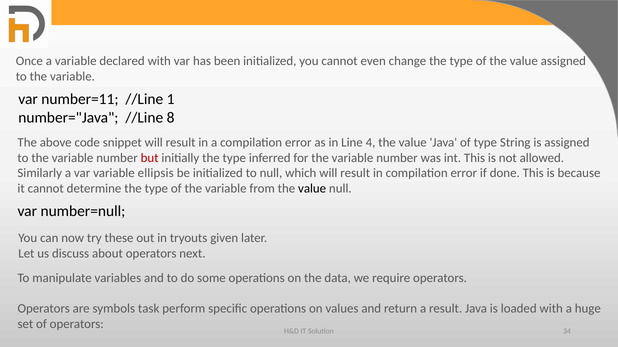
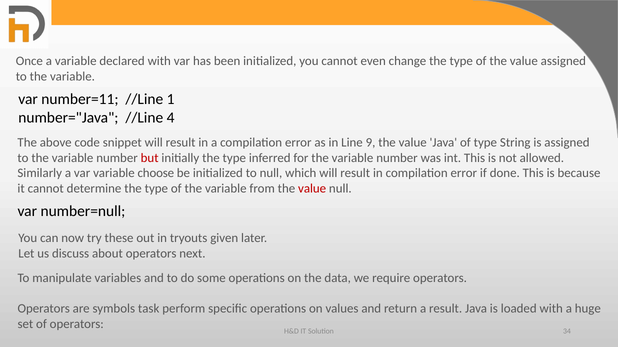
8: 8 -> 4
4: 4 -> 9
ellipsis: ellipsis -> choose
value at (312, 189) colour: black -> red
